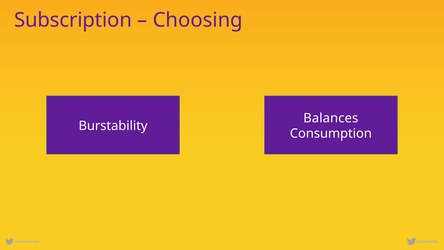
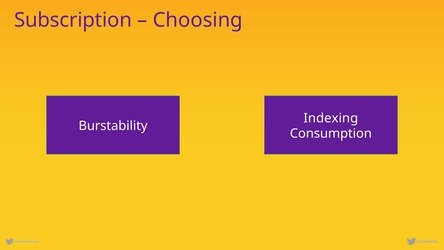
Balances: Balances -> Indexing
